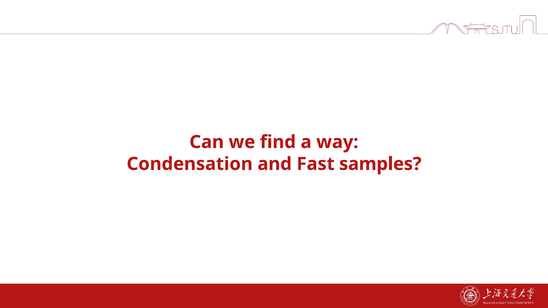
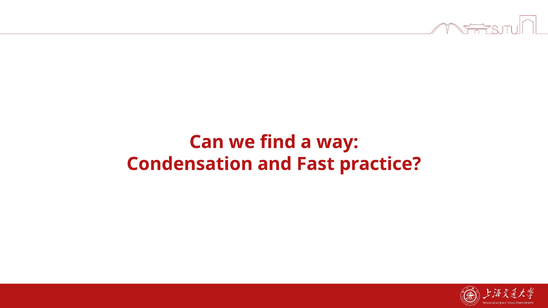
samples: samples -> practice
